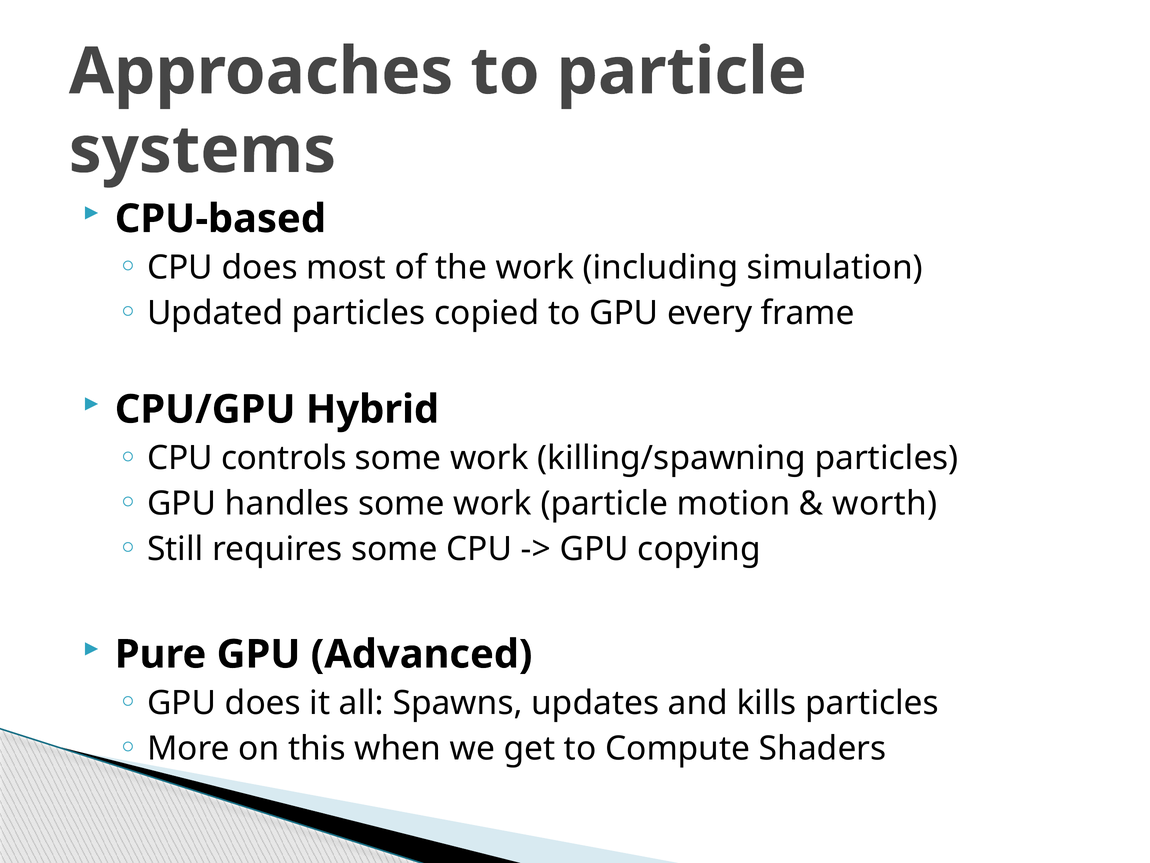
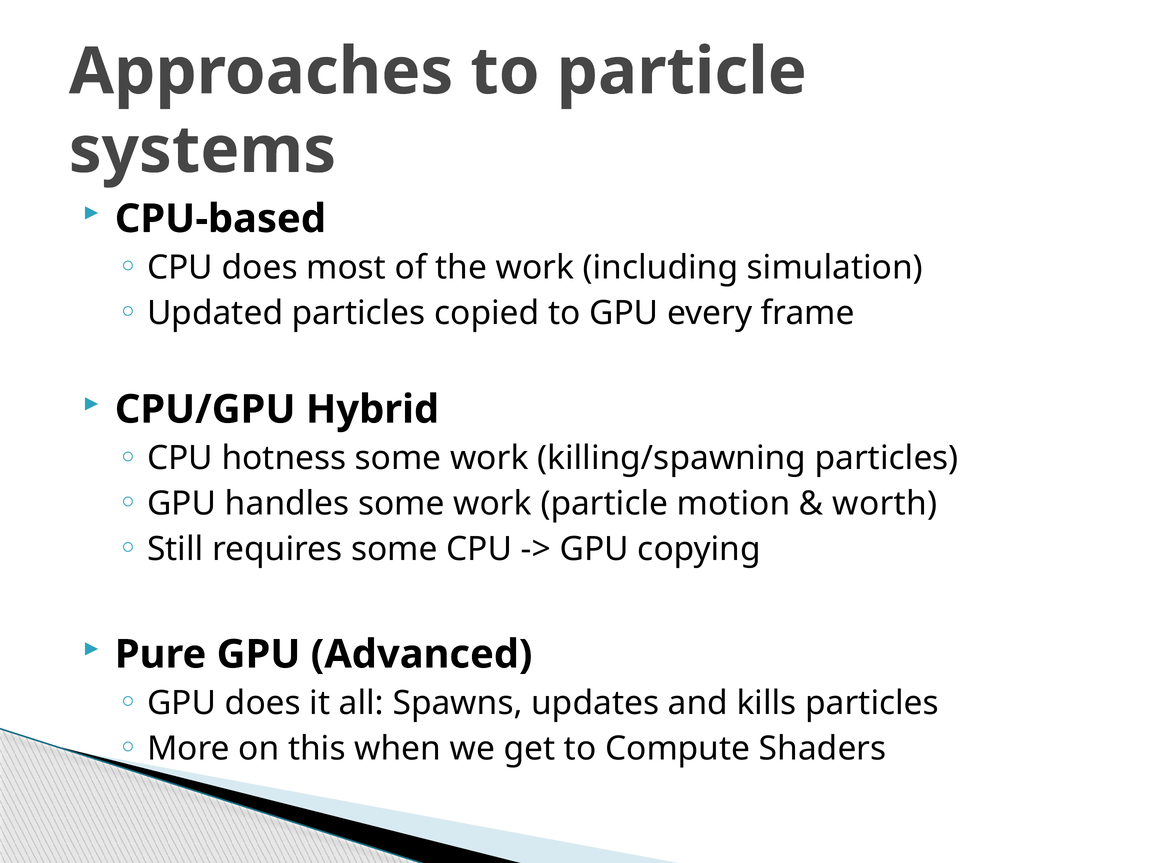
controls: controls -> hotness
